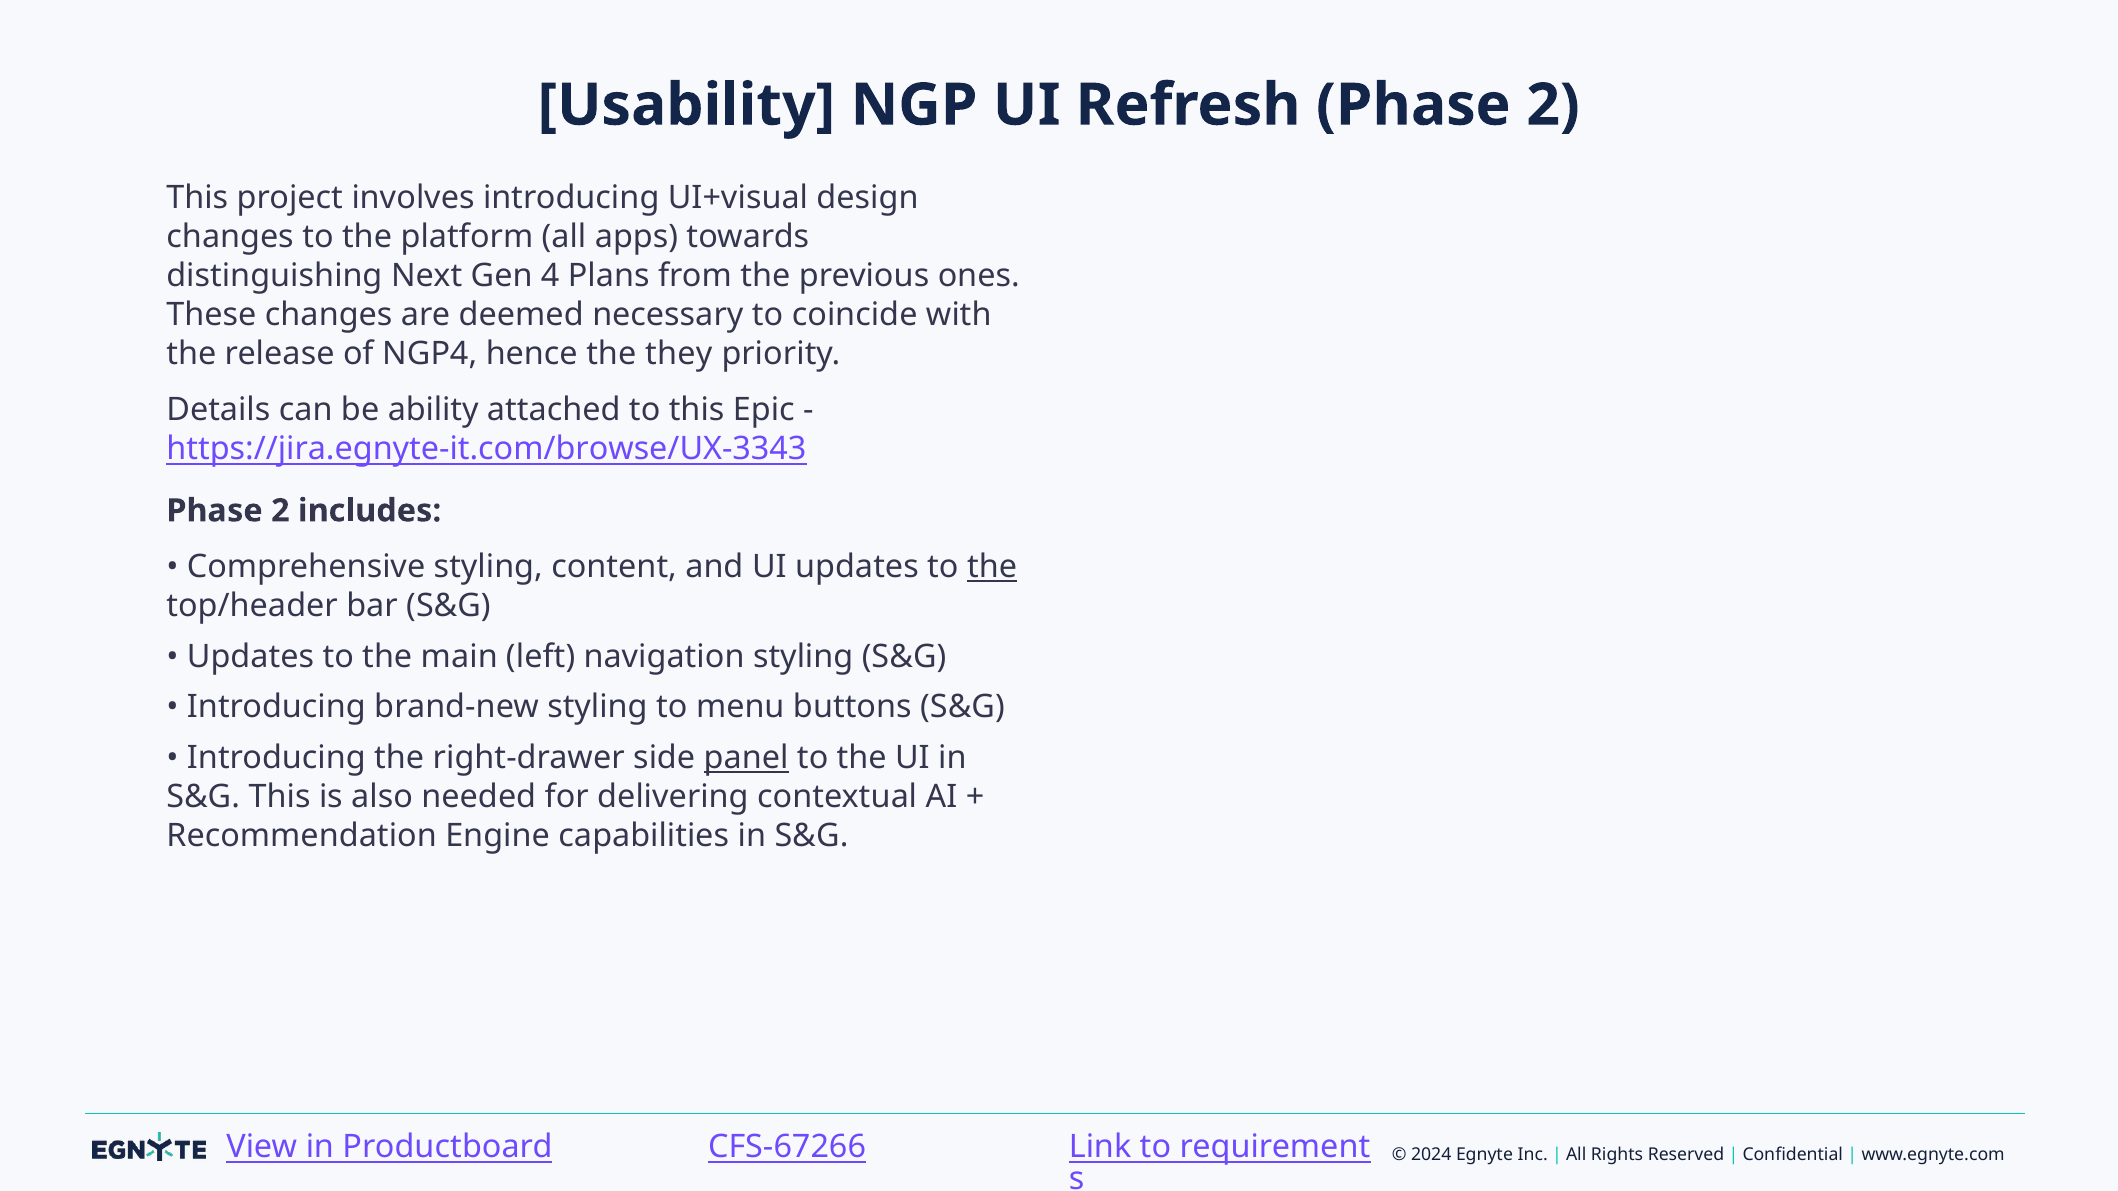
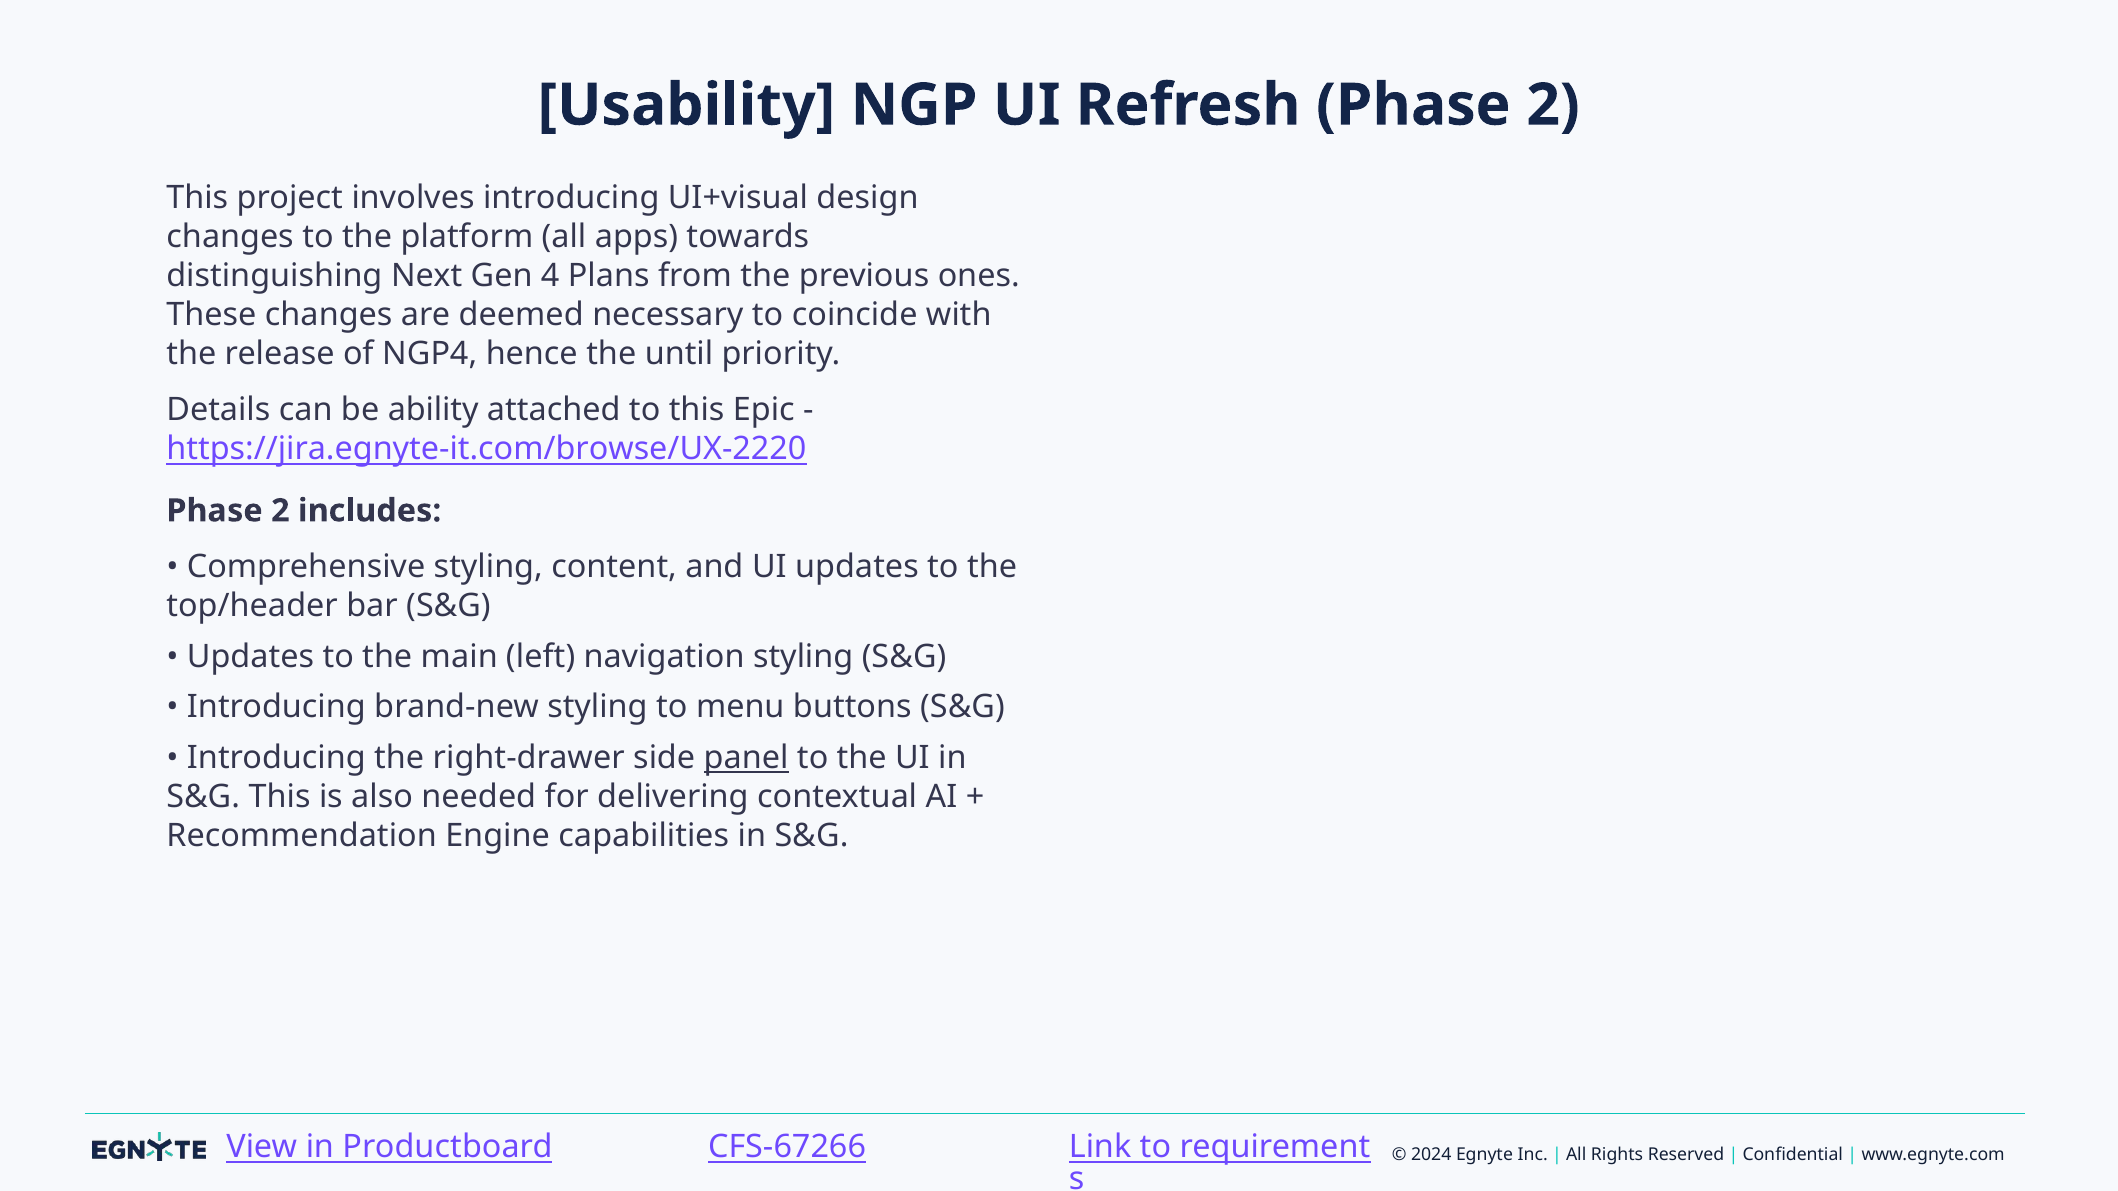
they: they -> until
https://jira.egnyte-it.com/browse/UX-3343: https://jira.egnyte-it.com/browse/UX-3343 -> https://jira.egnyte-it.com/browse/UX-2220
the at (992, 567) underline: present -> none
